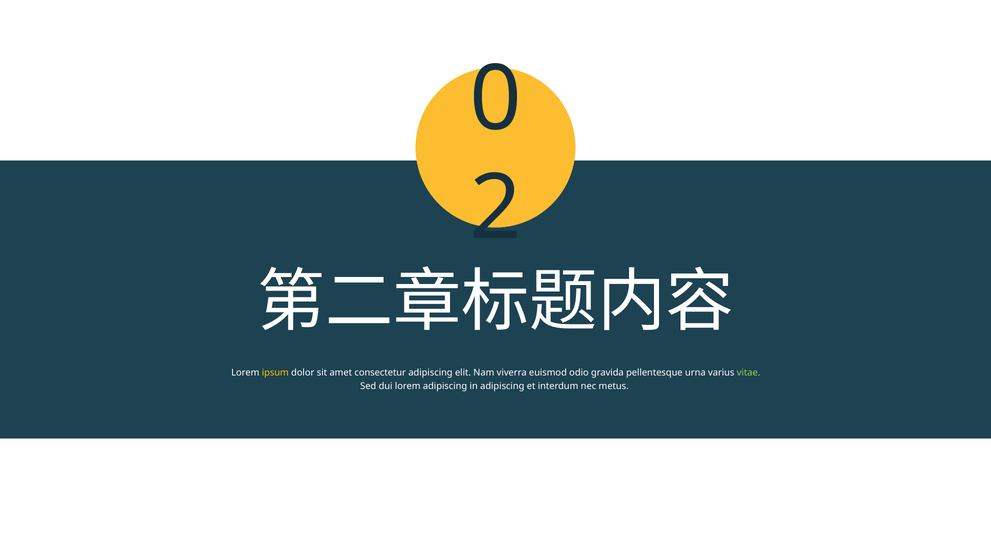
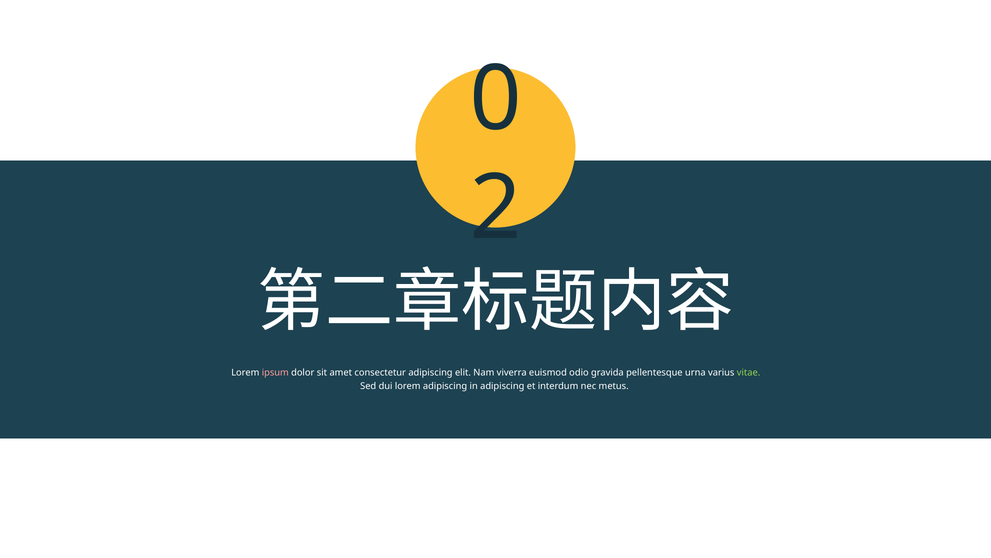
ipsum colour: yellow -> pink
